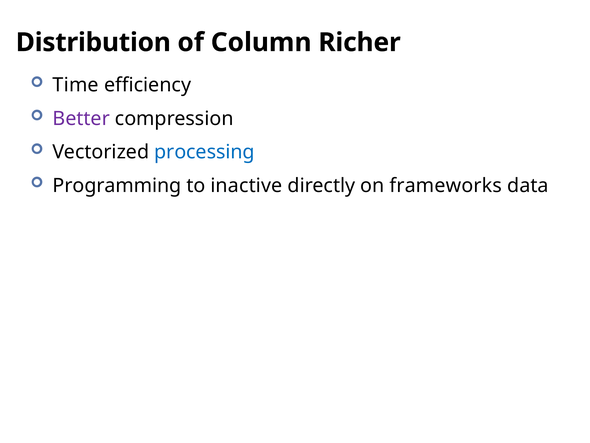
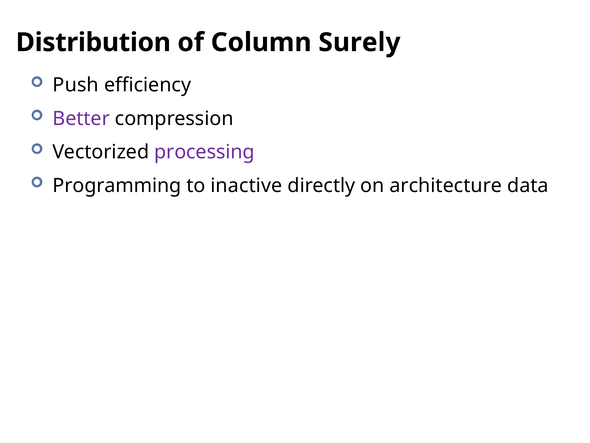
Richer: Richer -> Surely
Time: Time -> Push
processing colour: blue -> purple
frameworks: frameworks -> architecture
